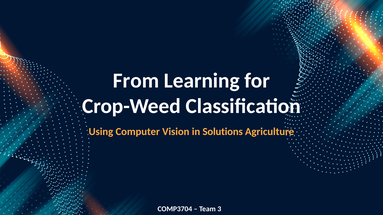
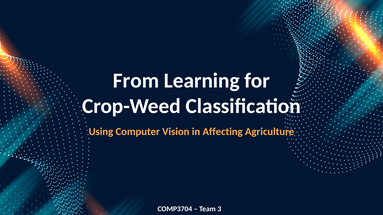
Solutions: Solutions -> Affecting
